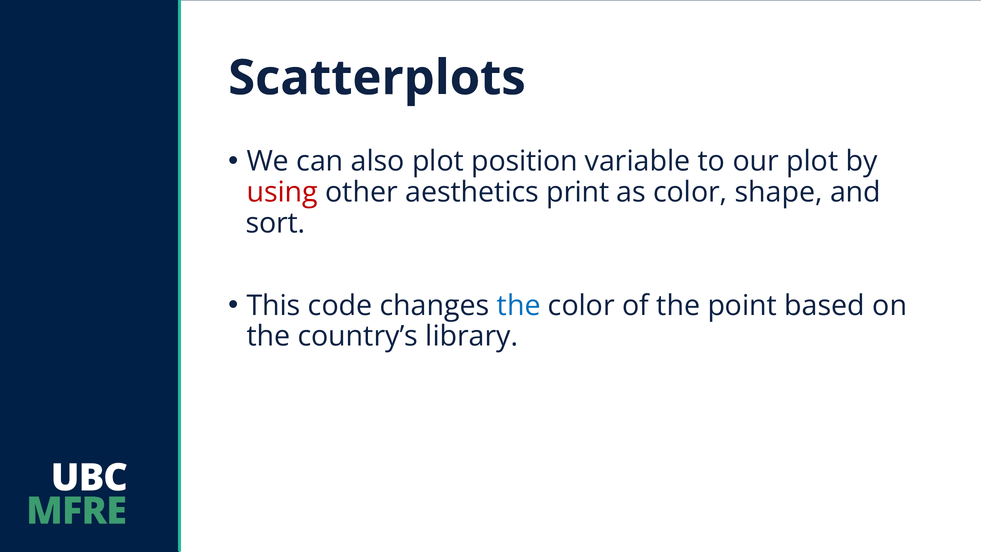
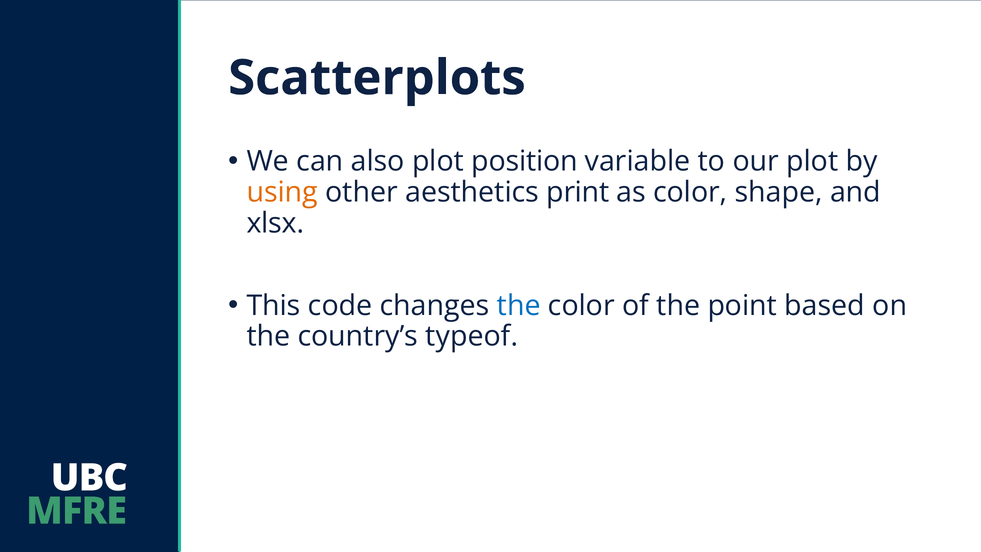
using colour: red -> orange
sort: sort -> xlsx
library: library -> typeof
